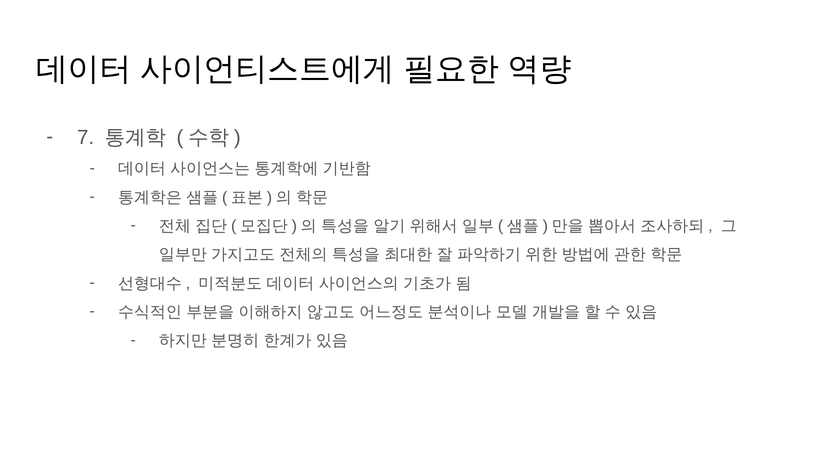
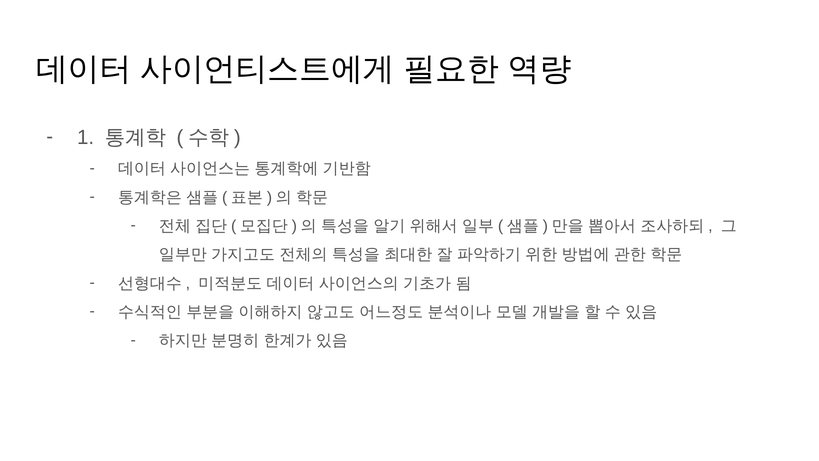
7: 7 -> 1
